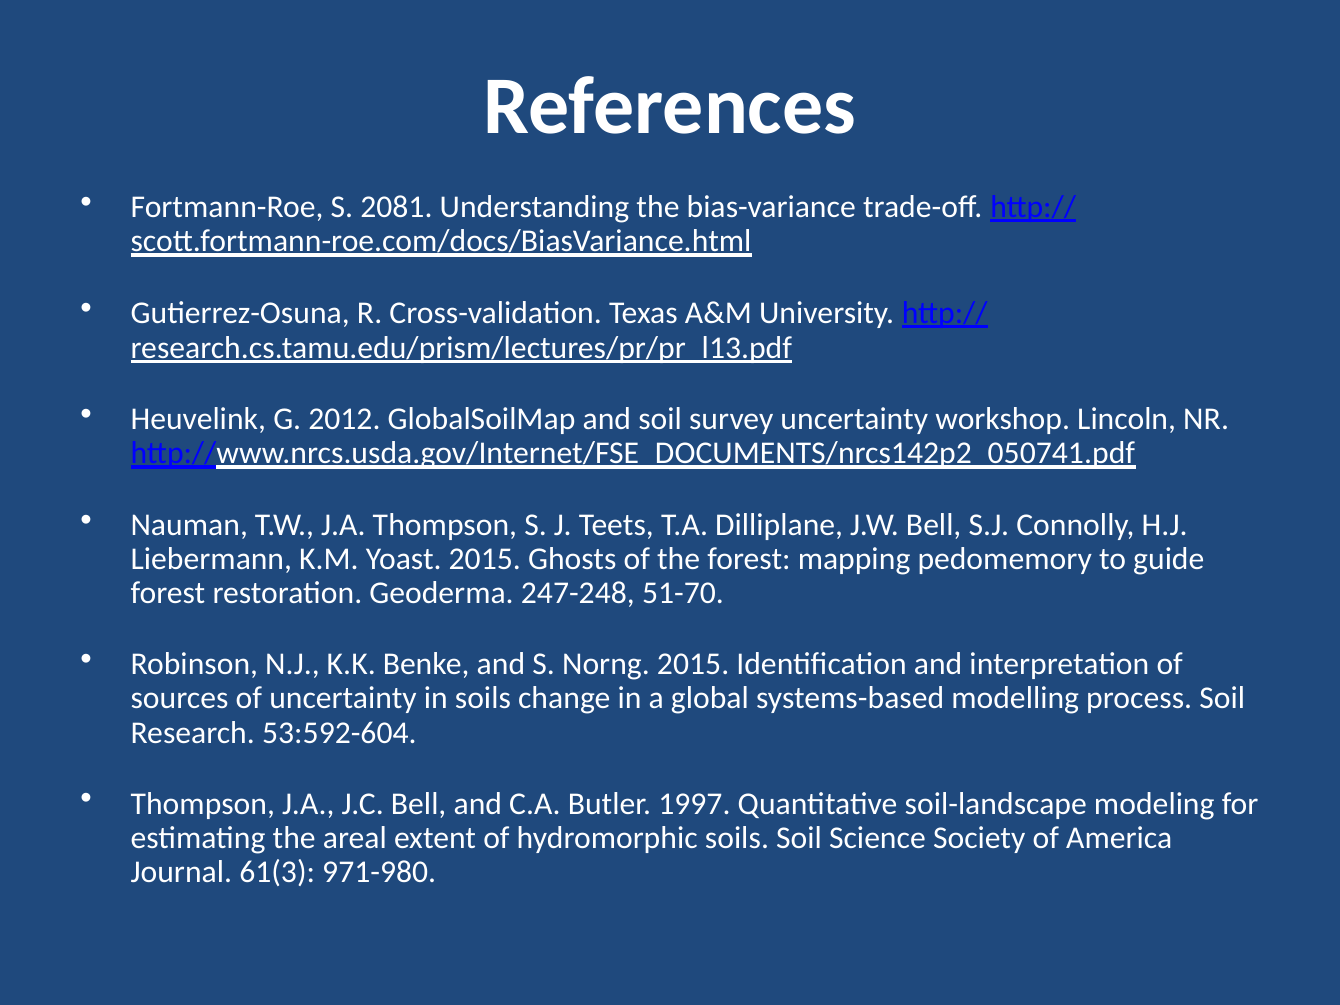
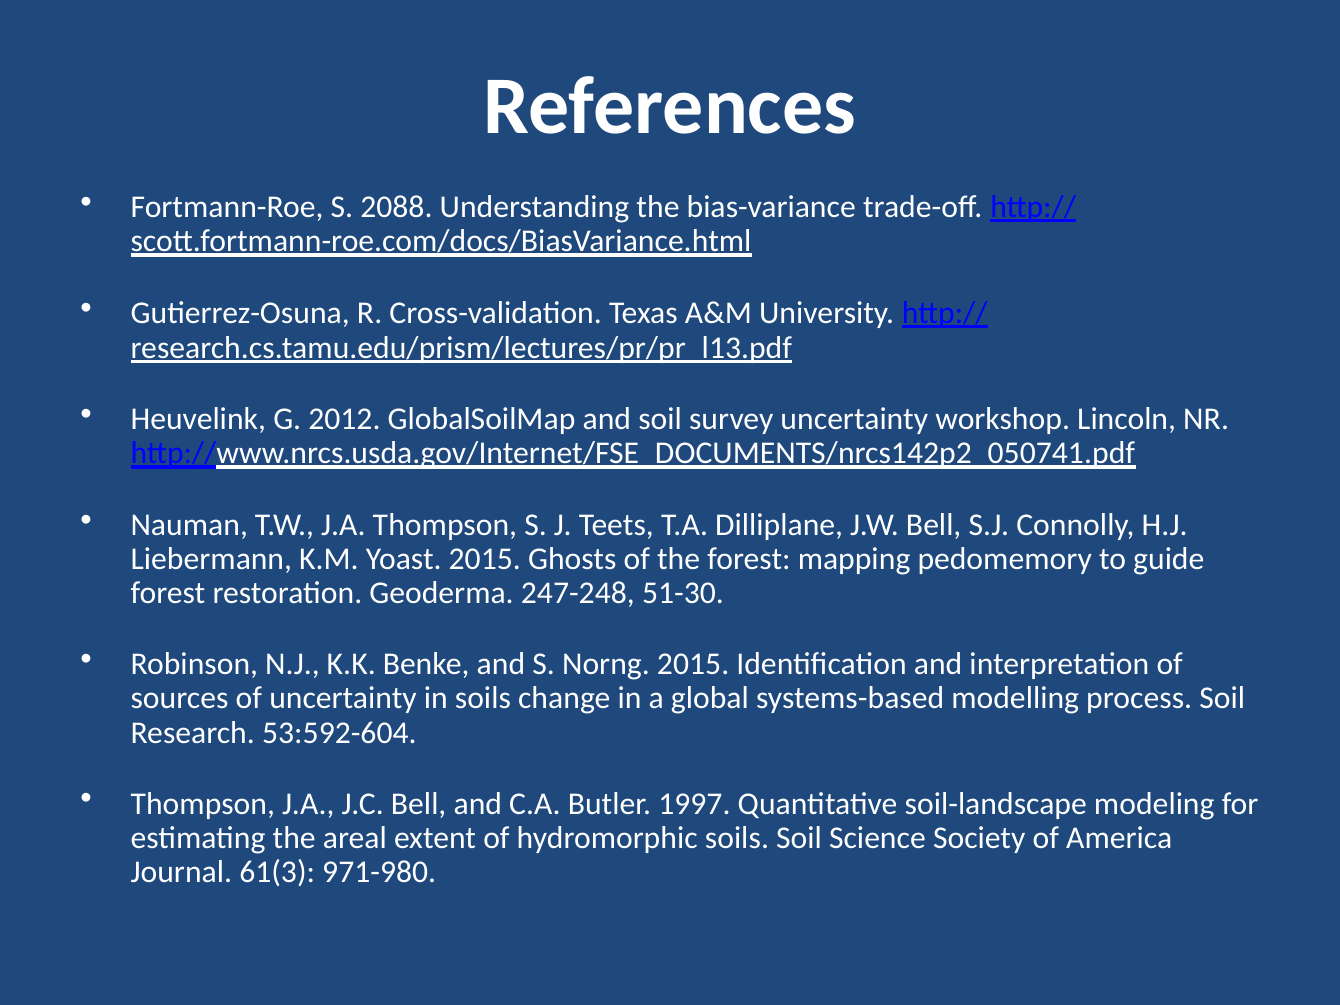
2081: 2081 -> 2088
51-70: 51-70 -> 51-30
